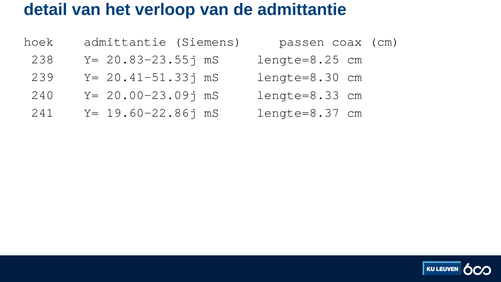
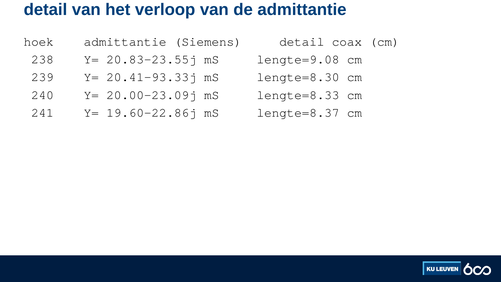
Siemens passen: passen -> detail
lengte=8.25: lengte=8.25 -> lengte=9.08
20.41-51.33j: 20.41-51.33j -> 20.41-93.33j
